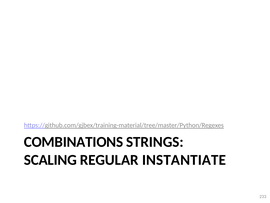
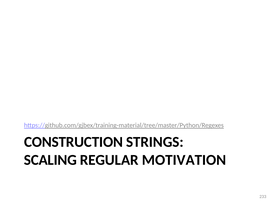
COMBINATIONS: COMBINATIONS -> CONSTRUCTION
INSTANTIATE: INSTANTIATE -> MOTIVATION
